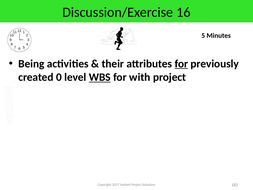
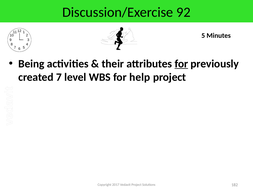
16: 16 -> 92
created 0: 0 -> 7
WBS underline: present -> none
with: with -> help
